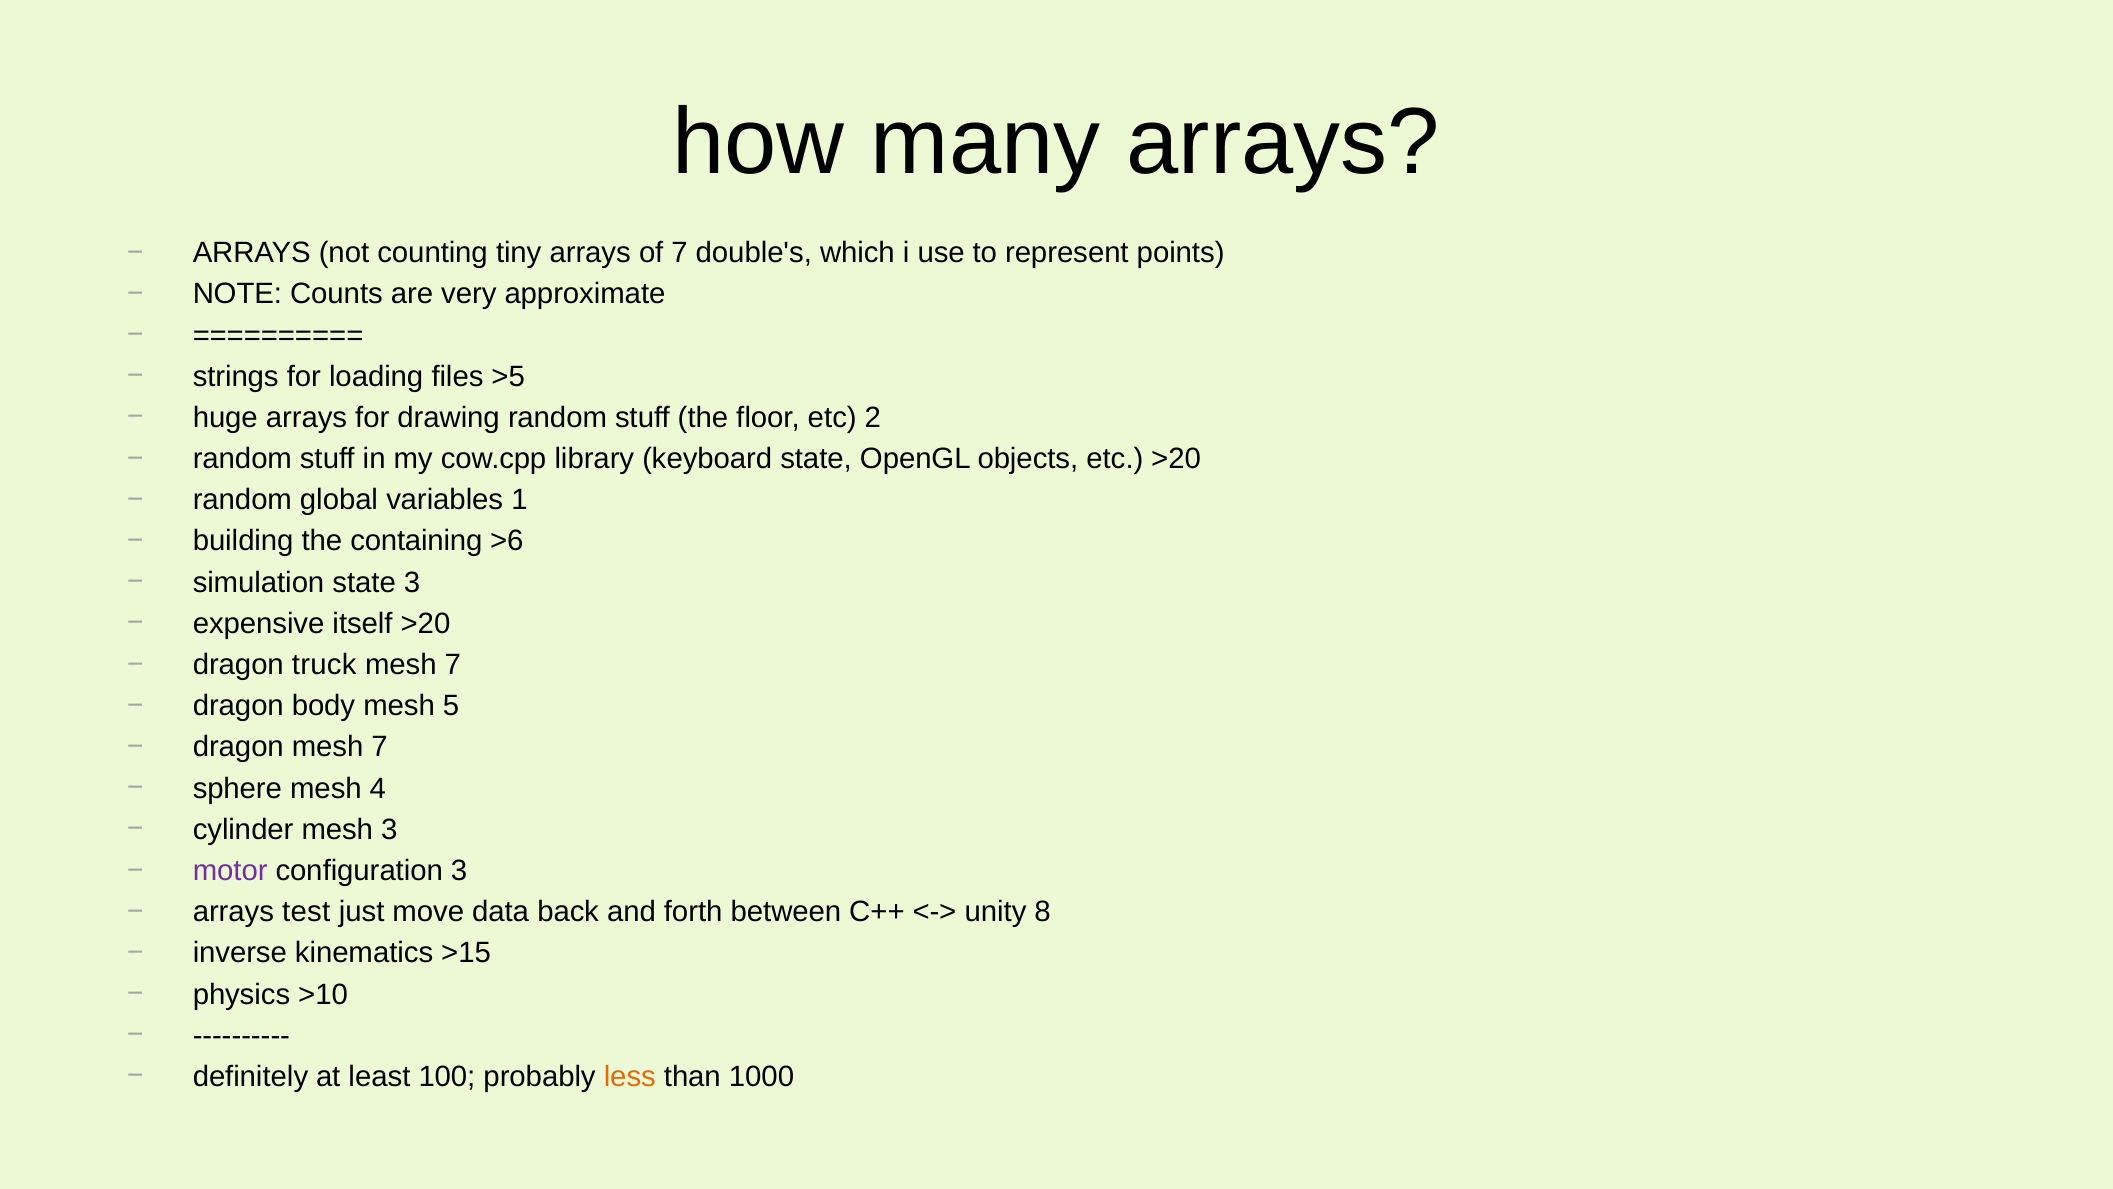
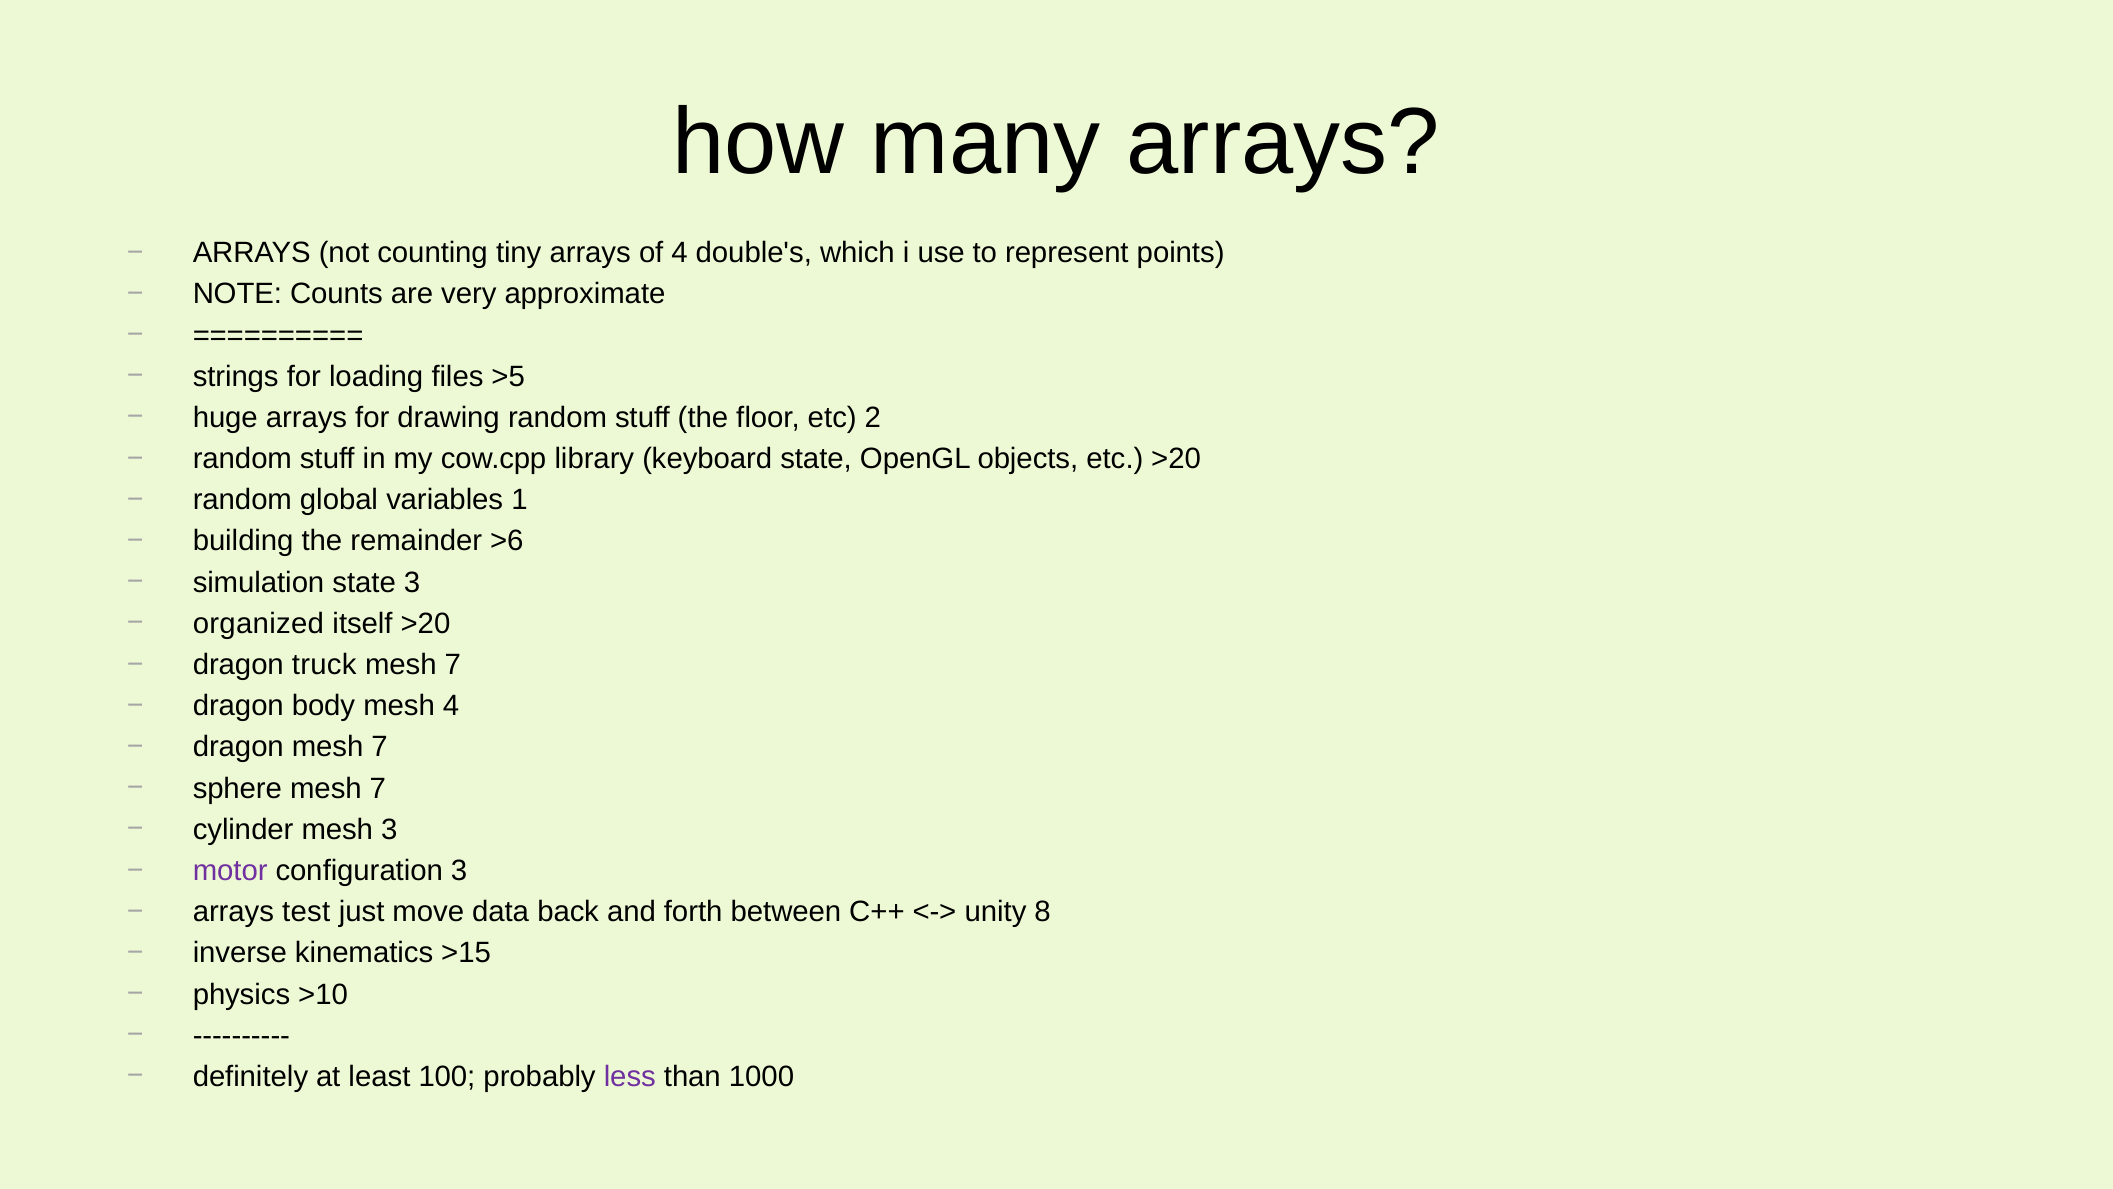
of 7: 7 -> 4
containing: containing -> remainder
expensive: expensive -> organized
mesh 5: 5 -> 4
sphere mesh 4: 4 -> 7
less colour: orange -> purple
